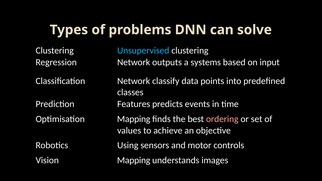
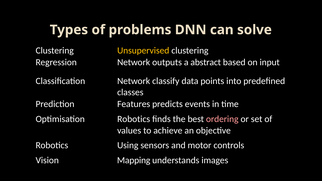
Unsupervised colour: light blue -> yellow
systems: systems -> abstract
Optimisation Mapping: Mapping -> Robotics
